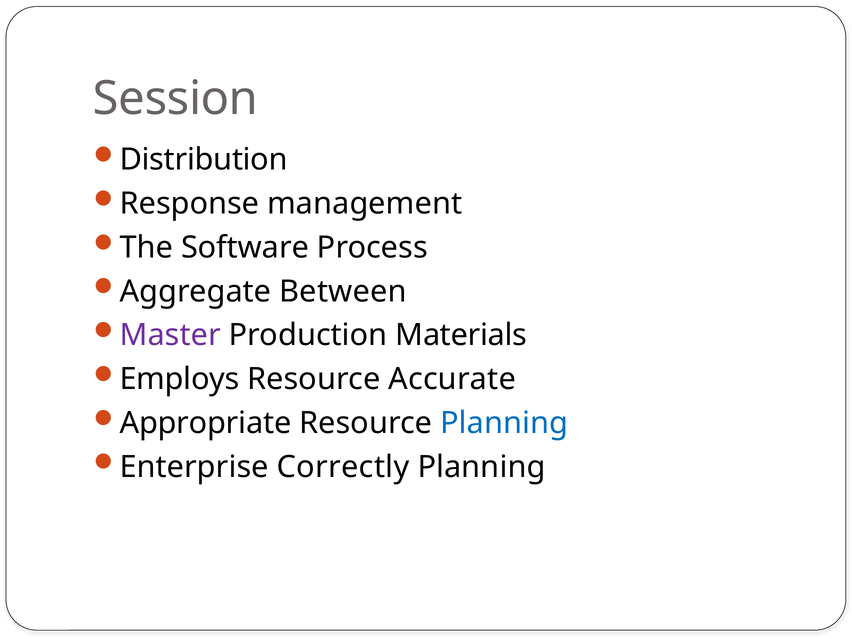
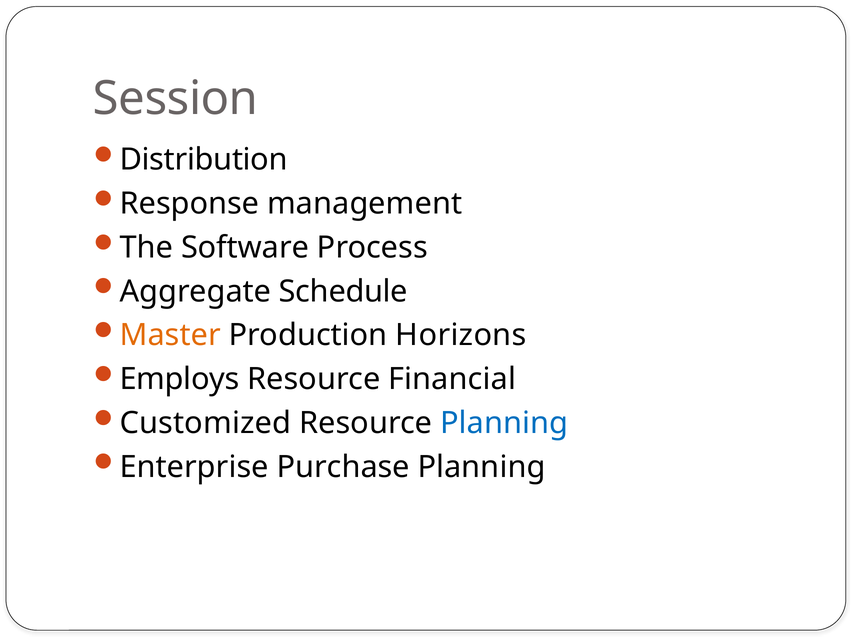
Between: Between -> Schedule
Master colour: purple -> orange
Materials: Materials -> Horizons
Accurate: Accurate -> Financial
Appropriate: Appropriate -> Customized
Correctly: Correctly -> Purchase
